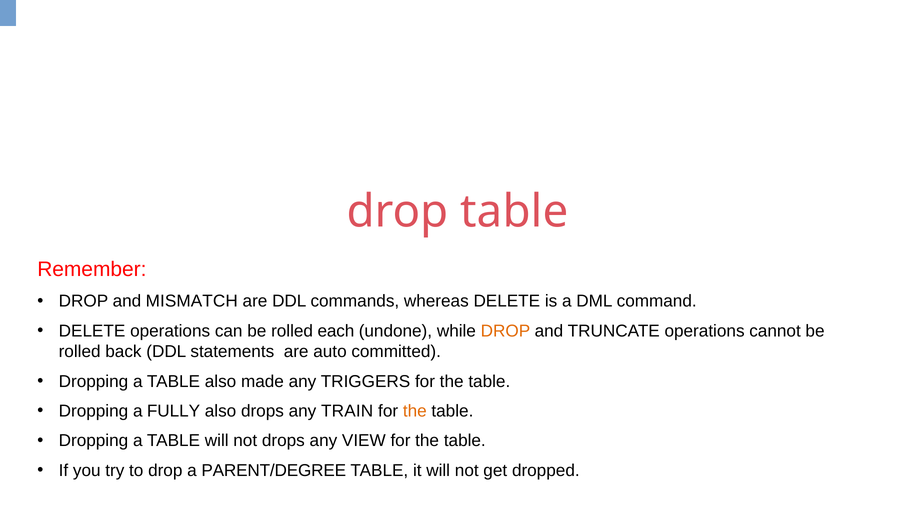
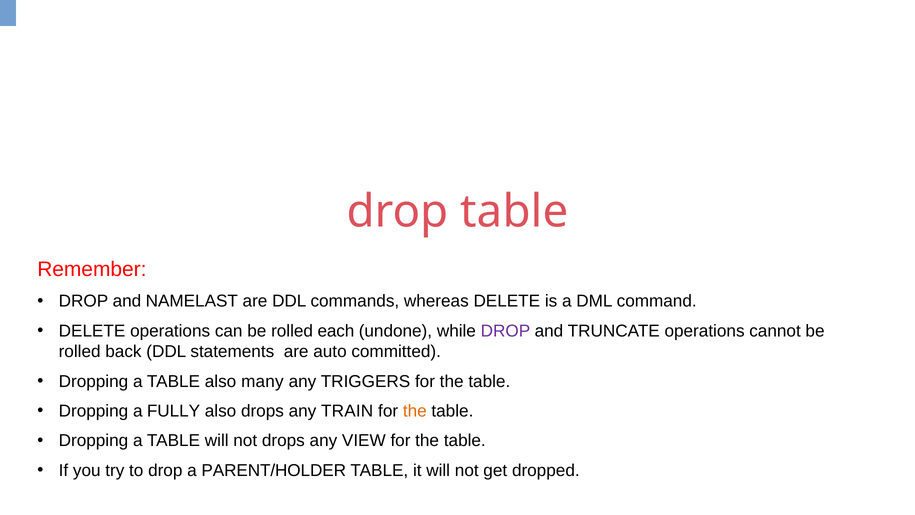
MISMATCH: MISMATCH -> NAMELAST
DROP at (505, 331) colour: orange -> purple
made: made -> many
PARENT/DEGREE: PARENT/DEGREE -> PARENT/HOLDER
